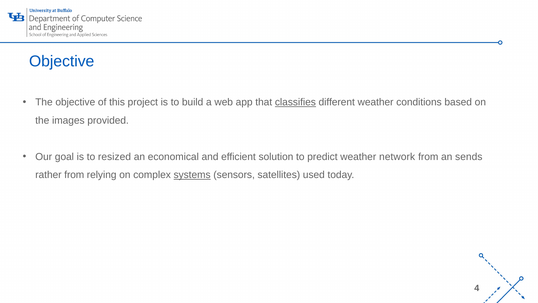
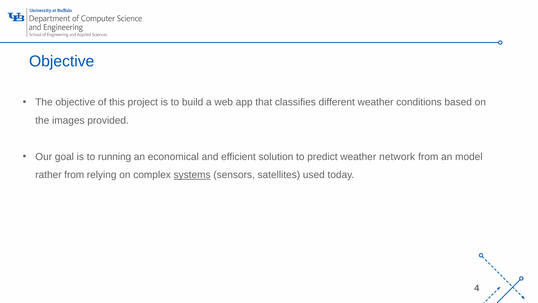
classifies underline: present -> none
resized: resized -> running
sends: sends -> model
